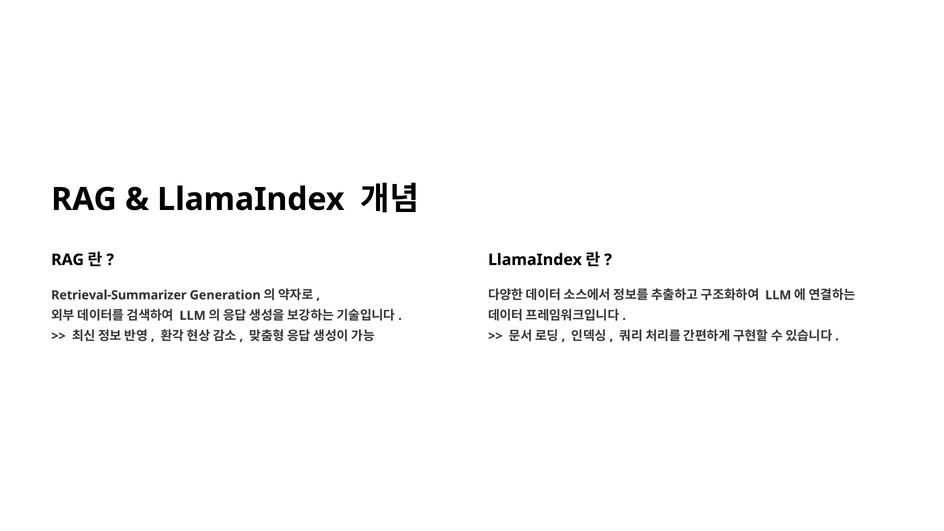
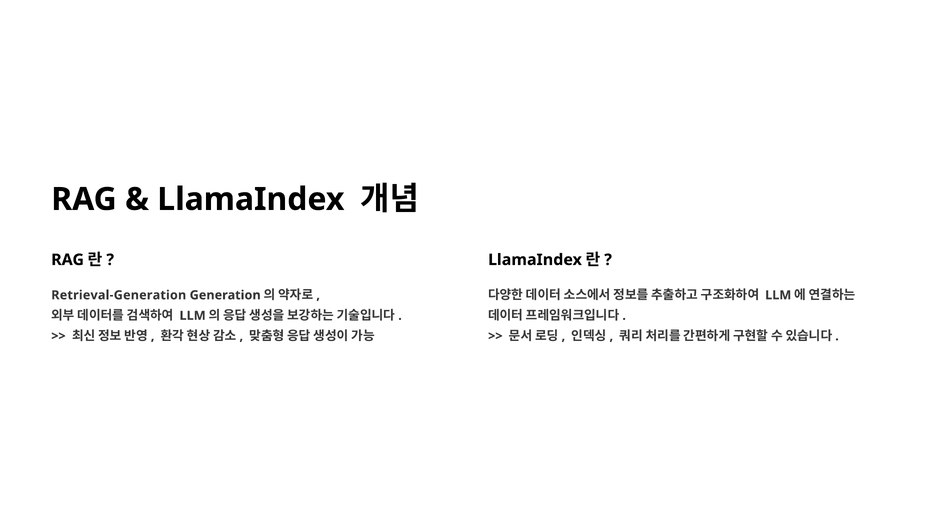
Retrieval-Summarizer: Retrieval-Summarizer -> Retrieval-Generation
